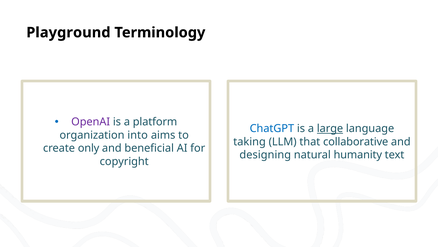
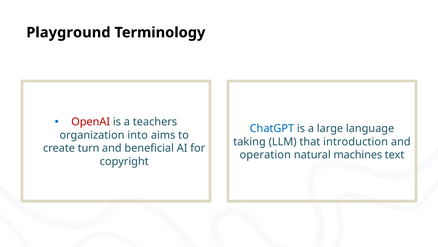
OpenAI colour: purple -> red
platform: platform -> teachers
large underline: present -> none
collaborative: collaborative -> introduction
only: only -> turn
designing: designing -> operation
humanity: humanity -> machines
